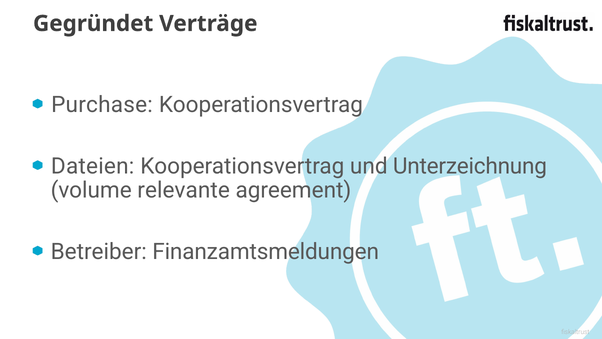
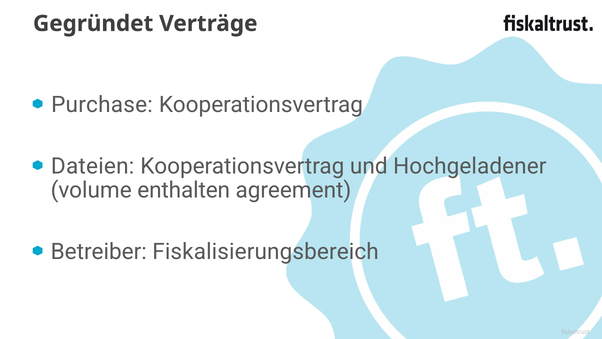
Unterzeichnung: Unterzeichnung -> Hochgeladener
relevante: relevante -> enthalten
Finanzamtsmeldungen: Finanzamtsmeldungen -> Fiskalisierungsbereich
